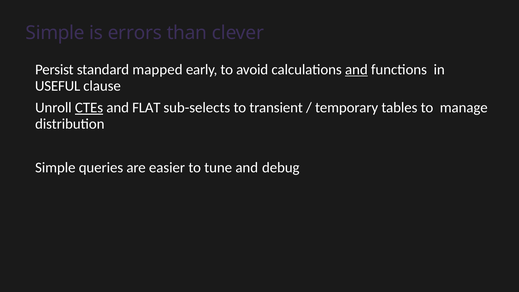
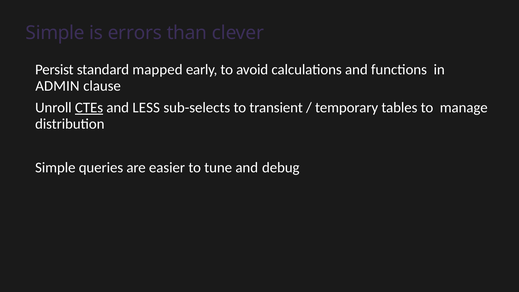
and at (356, 70) underline: present -> none
USEFUL: USEFUL -> ADMIN
FLAT: FLAT -> LESS
